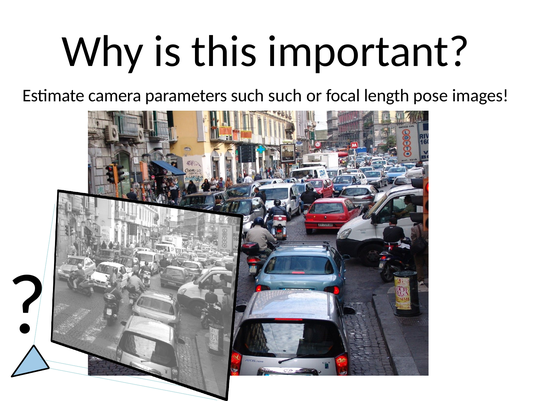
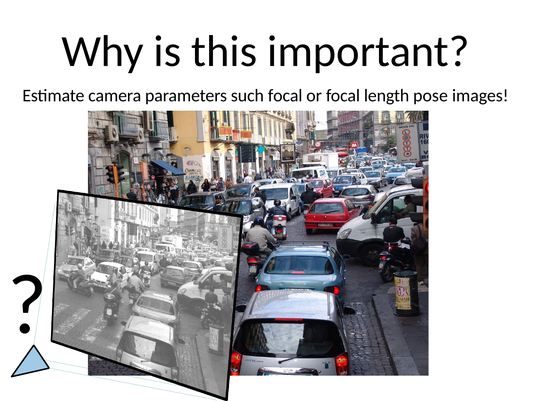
such such: such -> focal
